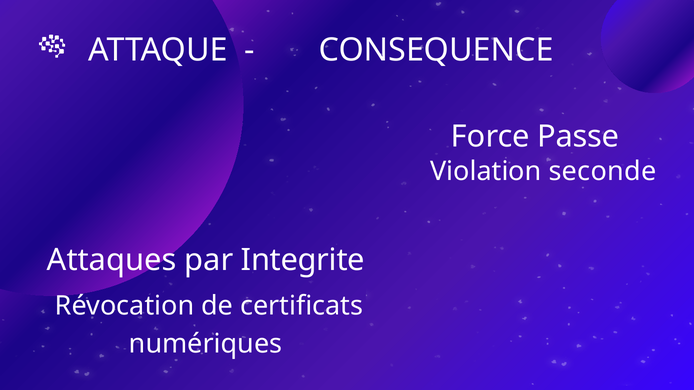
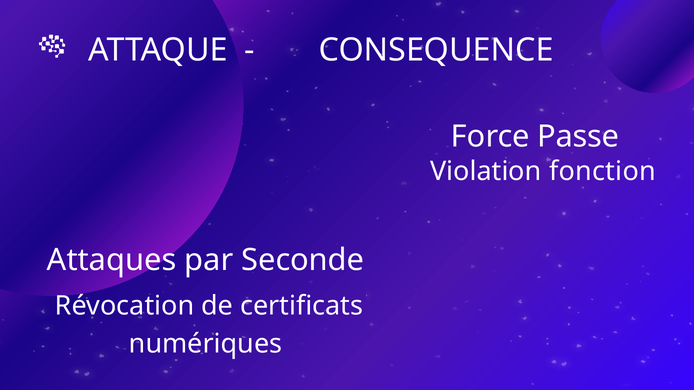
seconde: seconde -> fonction
Integrite: Integrite -> Seconde
